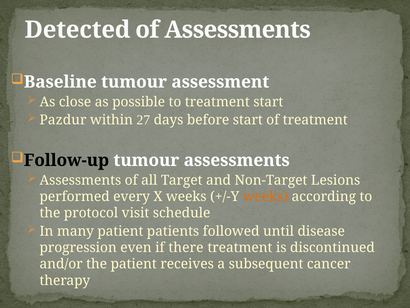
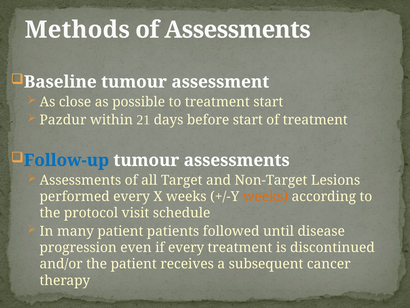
Detected: Detected -> Methods
27: 27 -> 21
Follow-up colour: black -> blue
if there: there -> every
